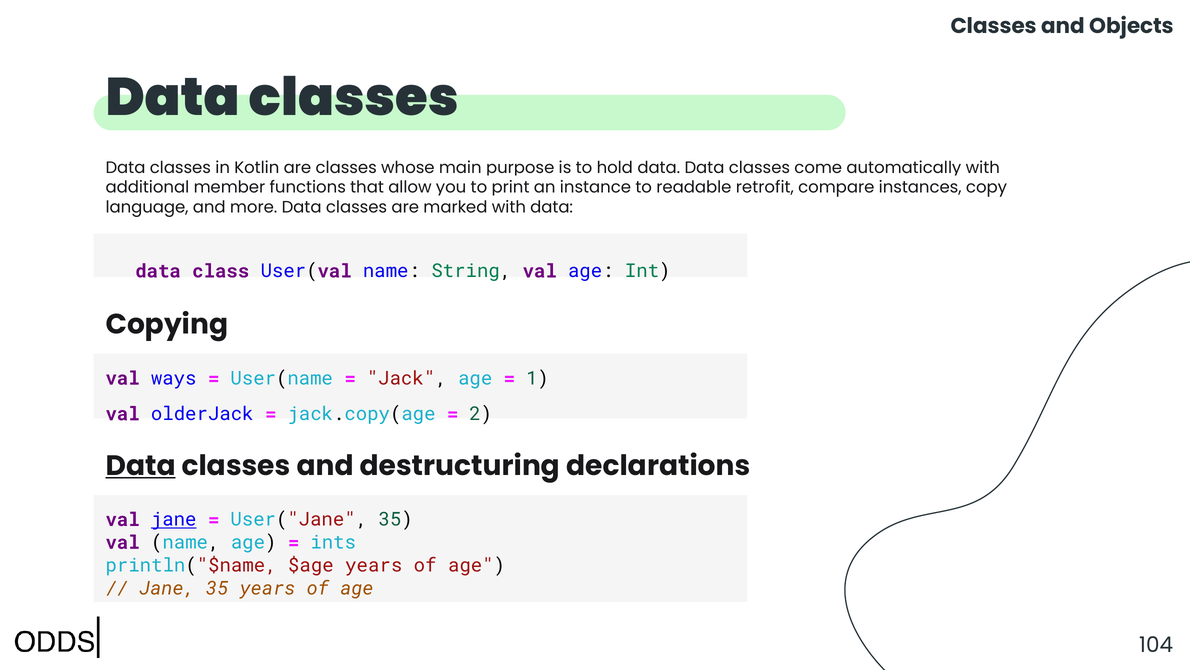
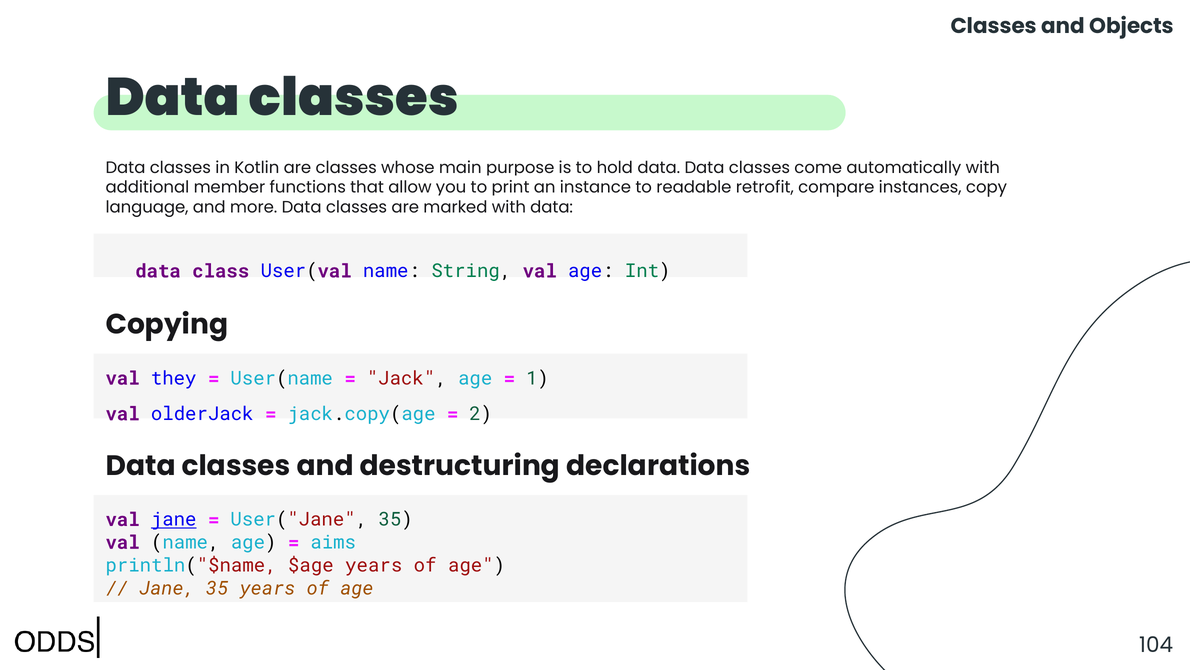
ways: ways -> they
Data at (141, 465) underline: present -> none
ints: ints -> aims
